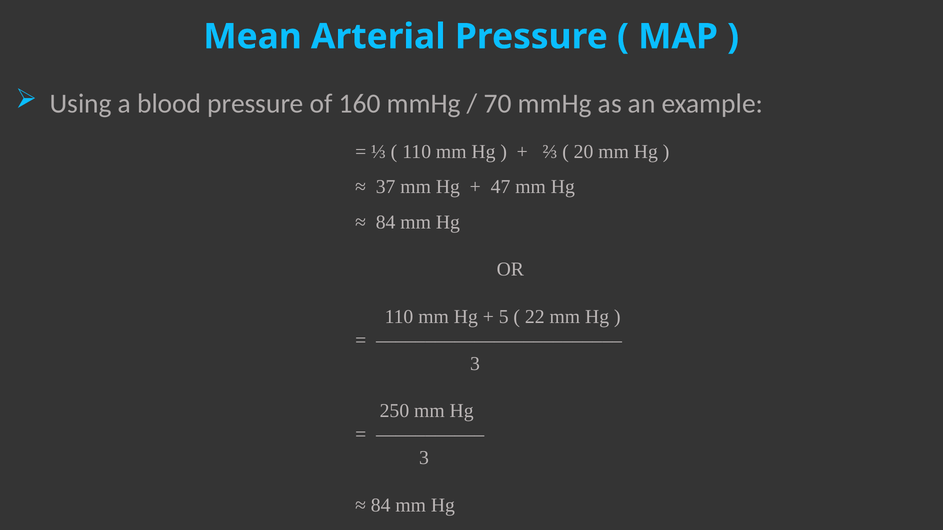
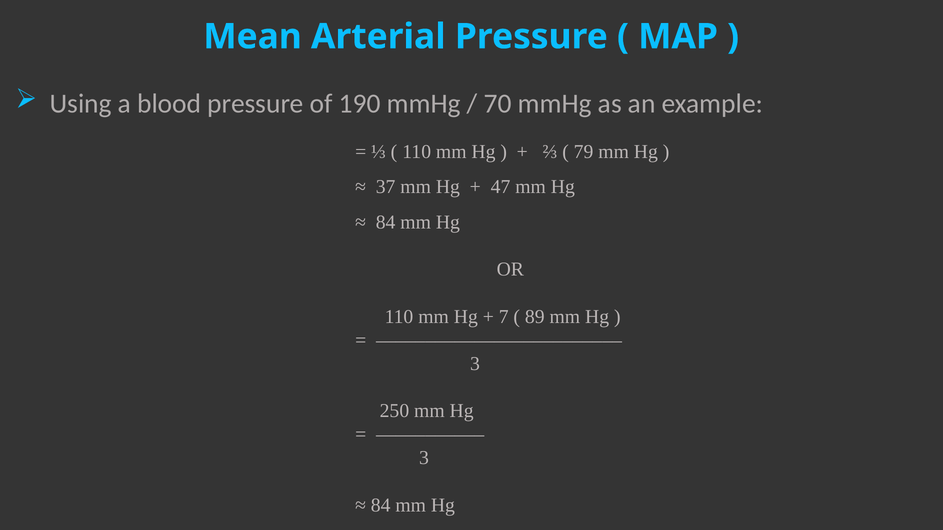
160: 160 -> 190
20: 20 -> 79
5: 5 -> 7
22: 22 -> 89
